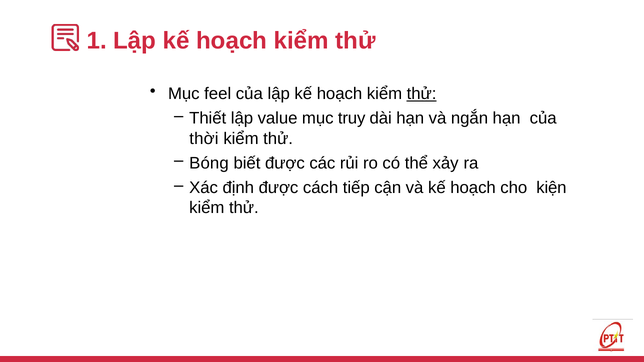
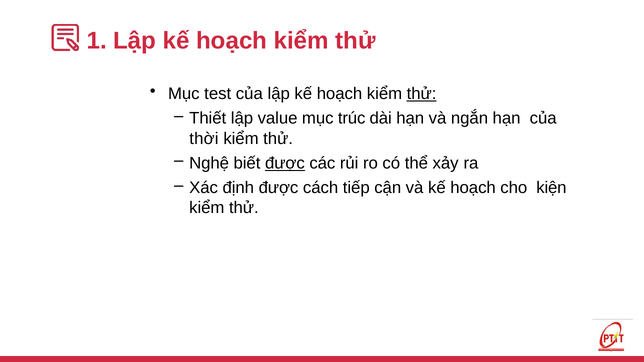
feel: feel -> test
truy: truy -> trúc
Bóng: Bóng -> Nghệ
được at (285, 163) underline: none -> present
